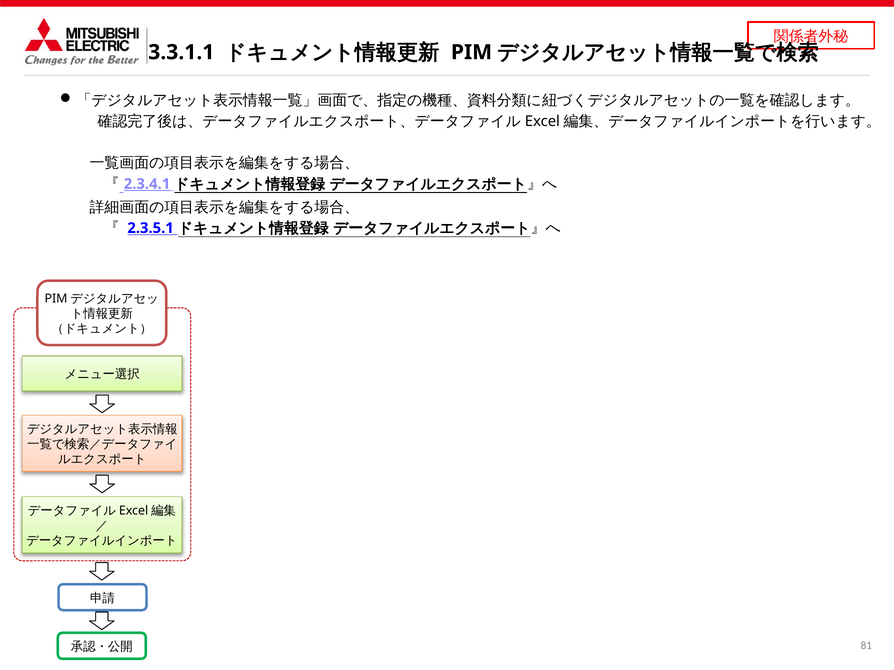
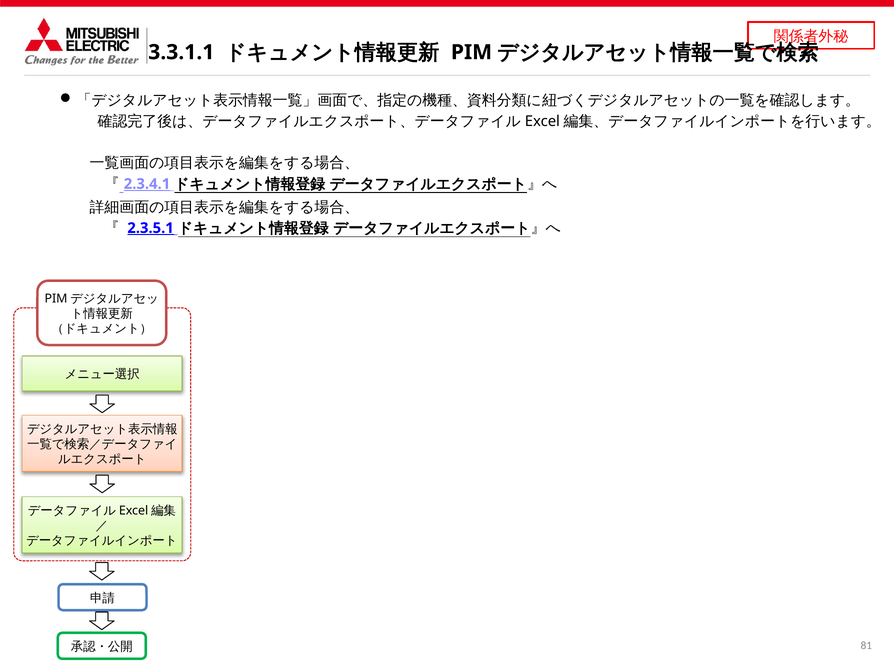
2.3.5.1 underline: none -> present
